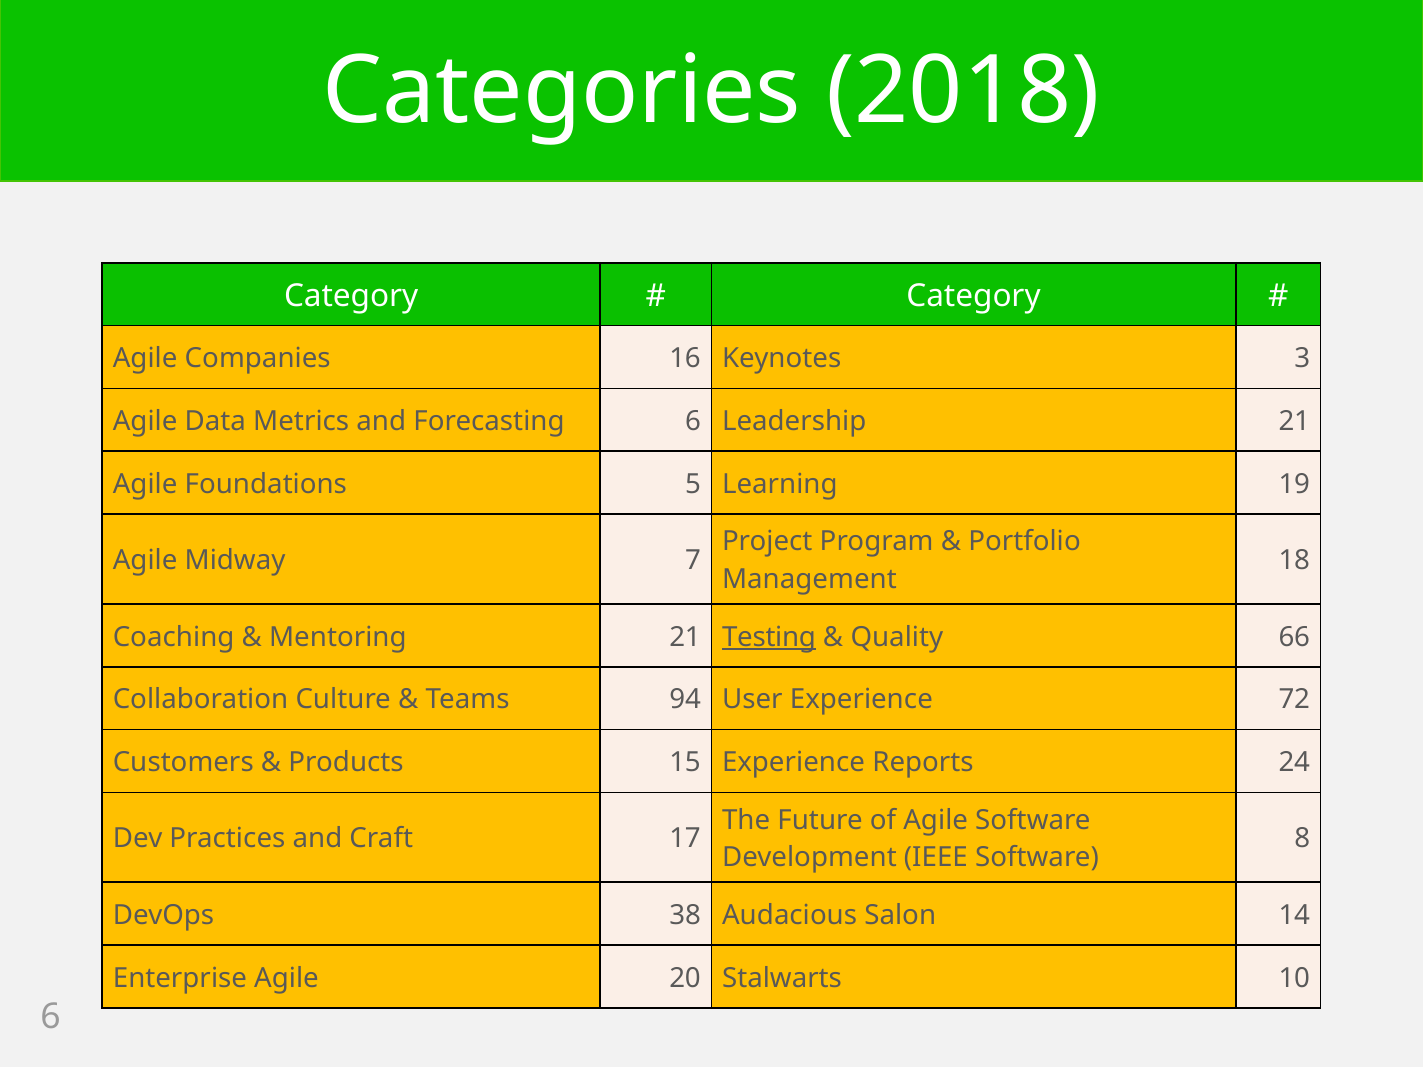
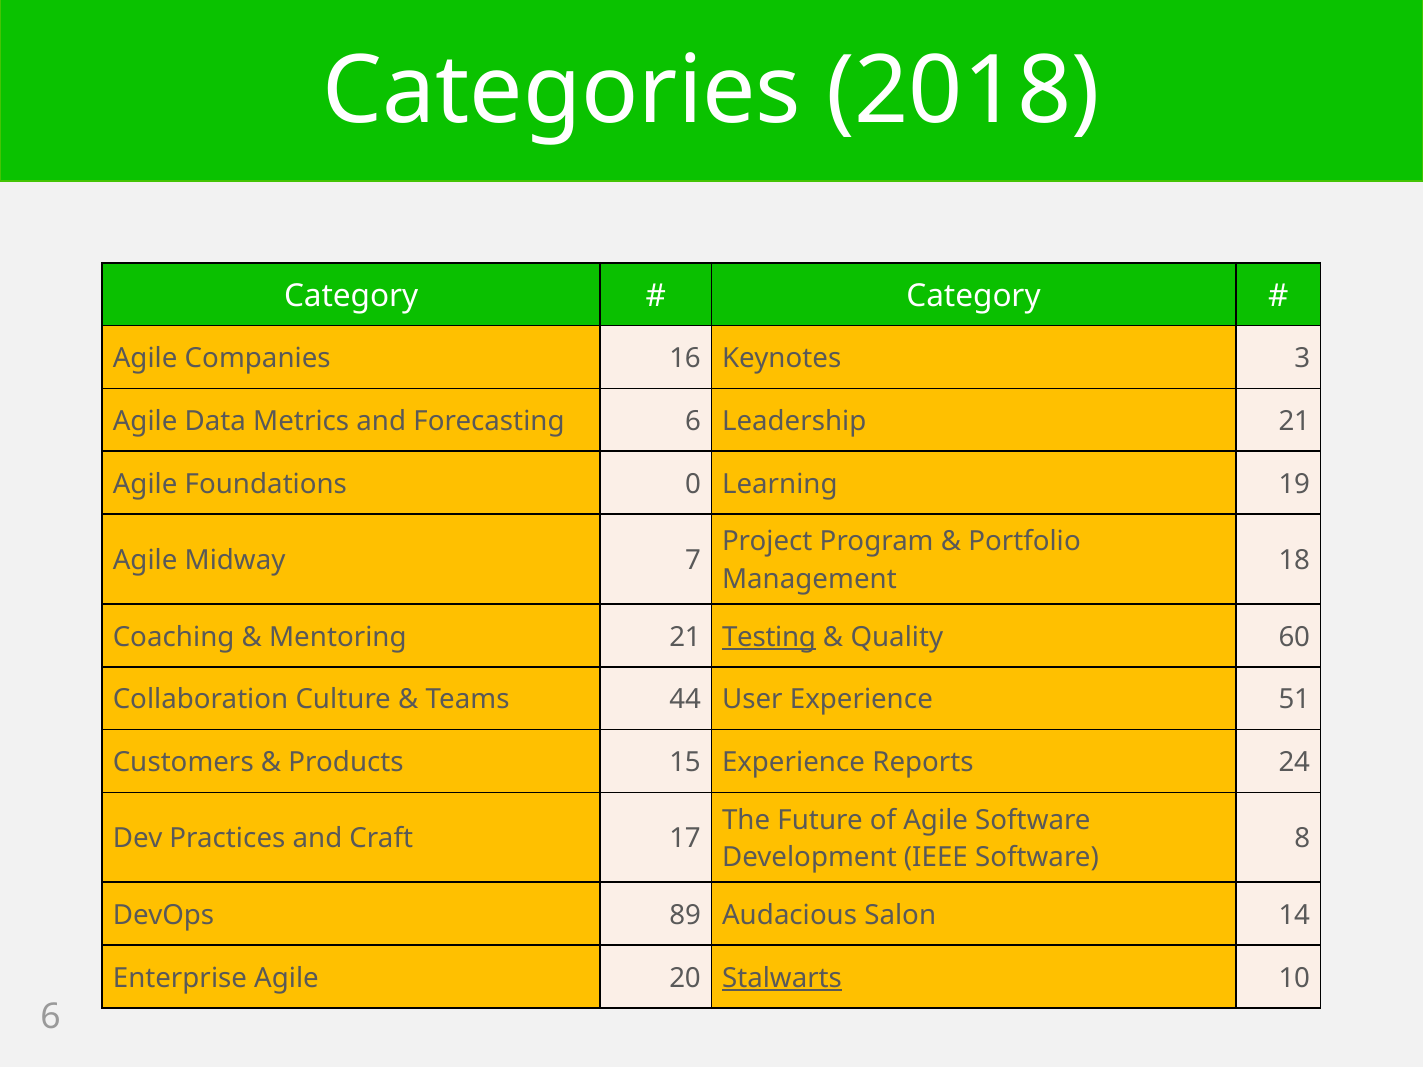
5: 5 -> 0
66: 66 -> 60
94: 94 -> 44
72: 72 -> 51
38: 38 -> 89
Stalwarts underline: none -> present
